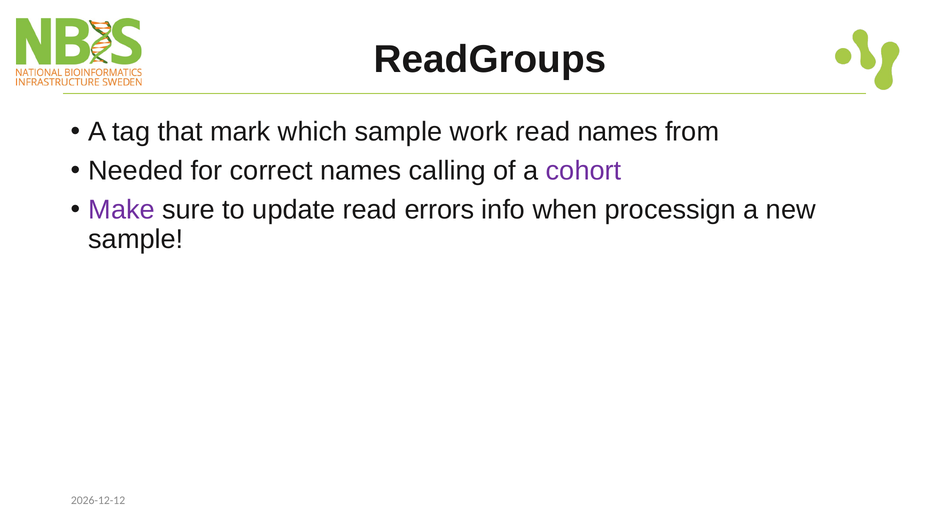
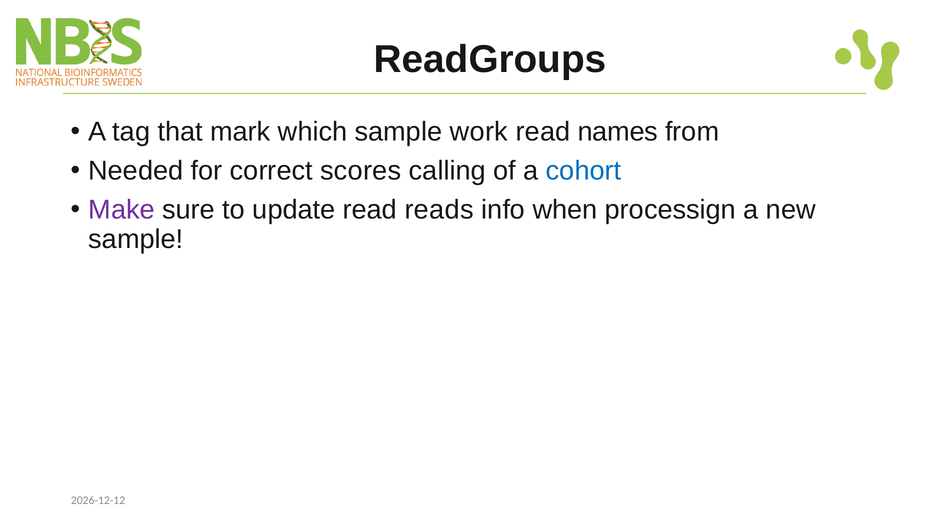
correct names: names -> scores
cohort colour: purple -> blue
errors: errors -> reads
